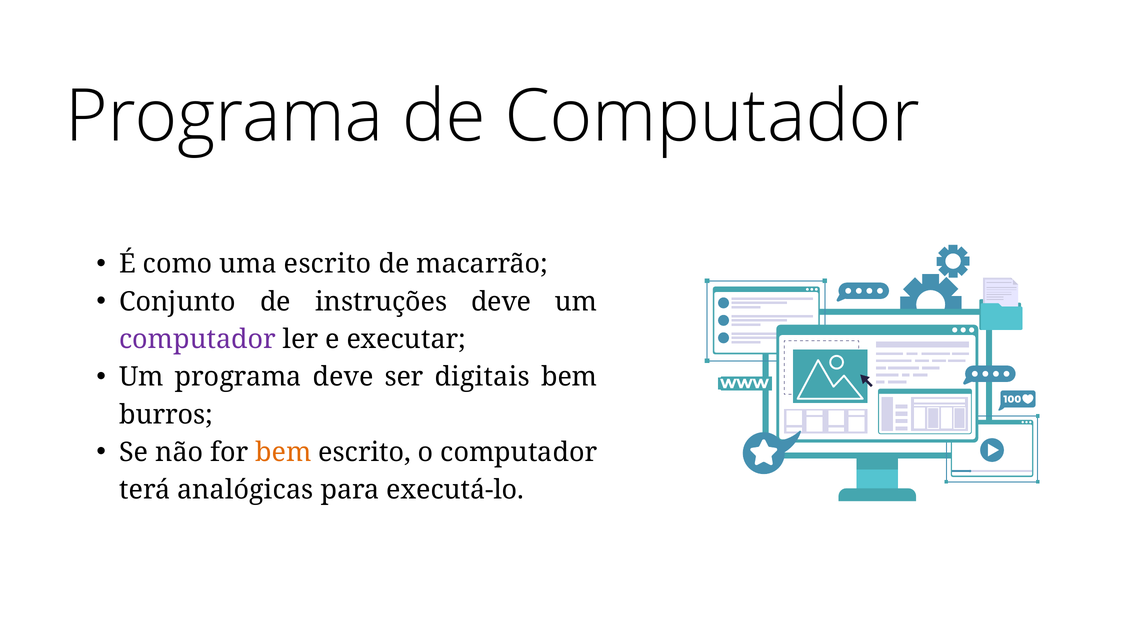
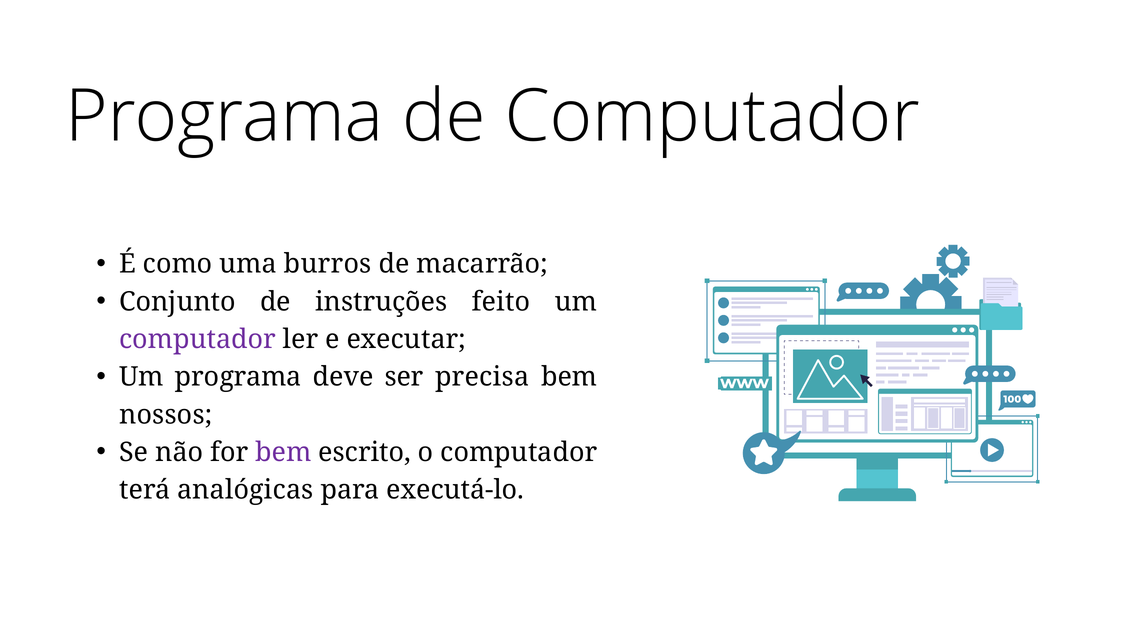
uma escrito: escrito -> burros
instruções deve: deve -> feito
digitais: digitais -> precisa
burros: burros -> nossos
bem at (283, 452) colour: orange -> purple
